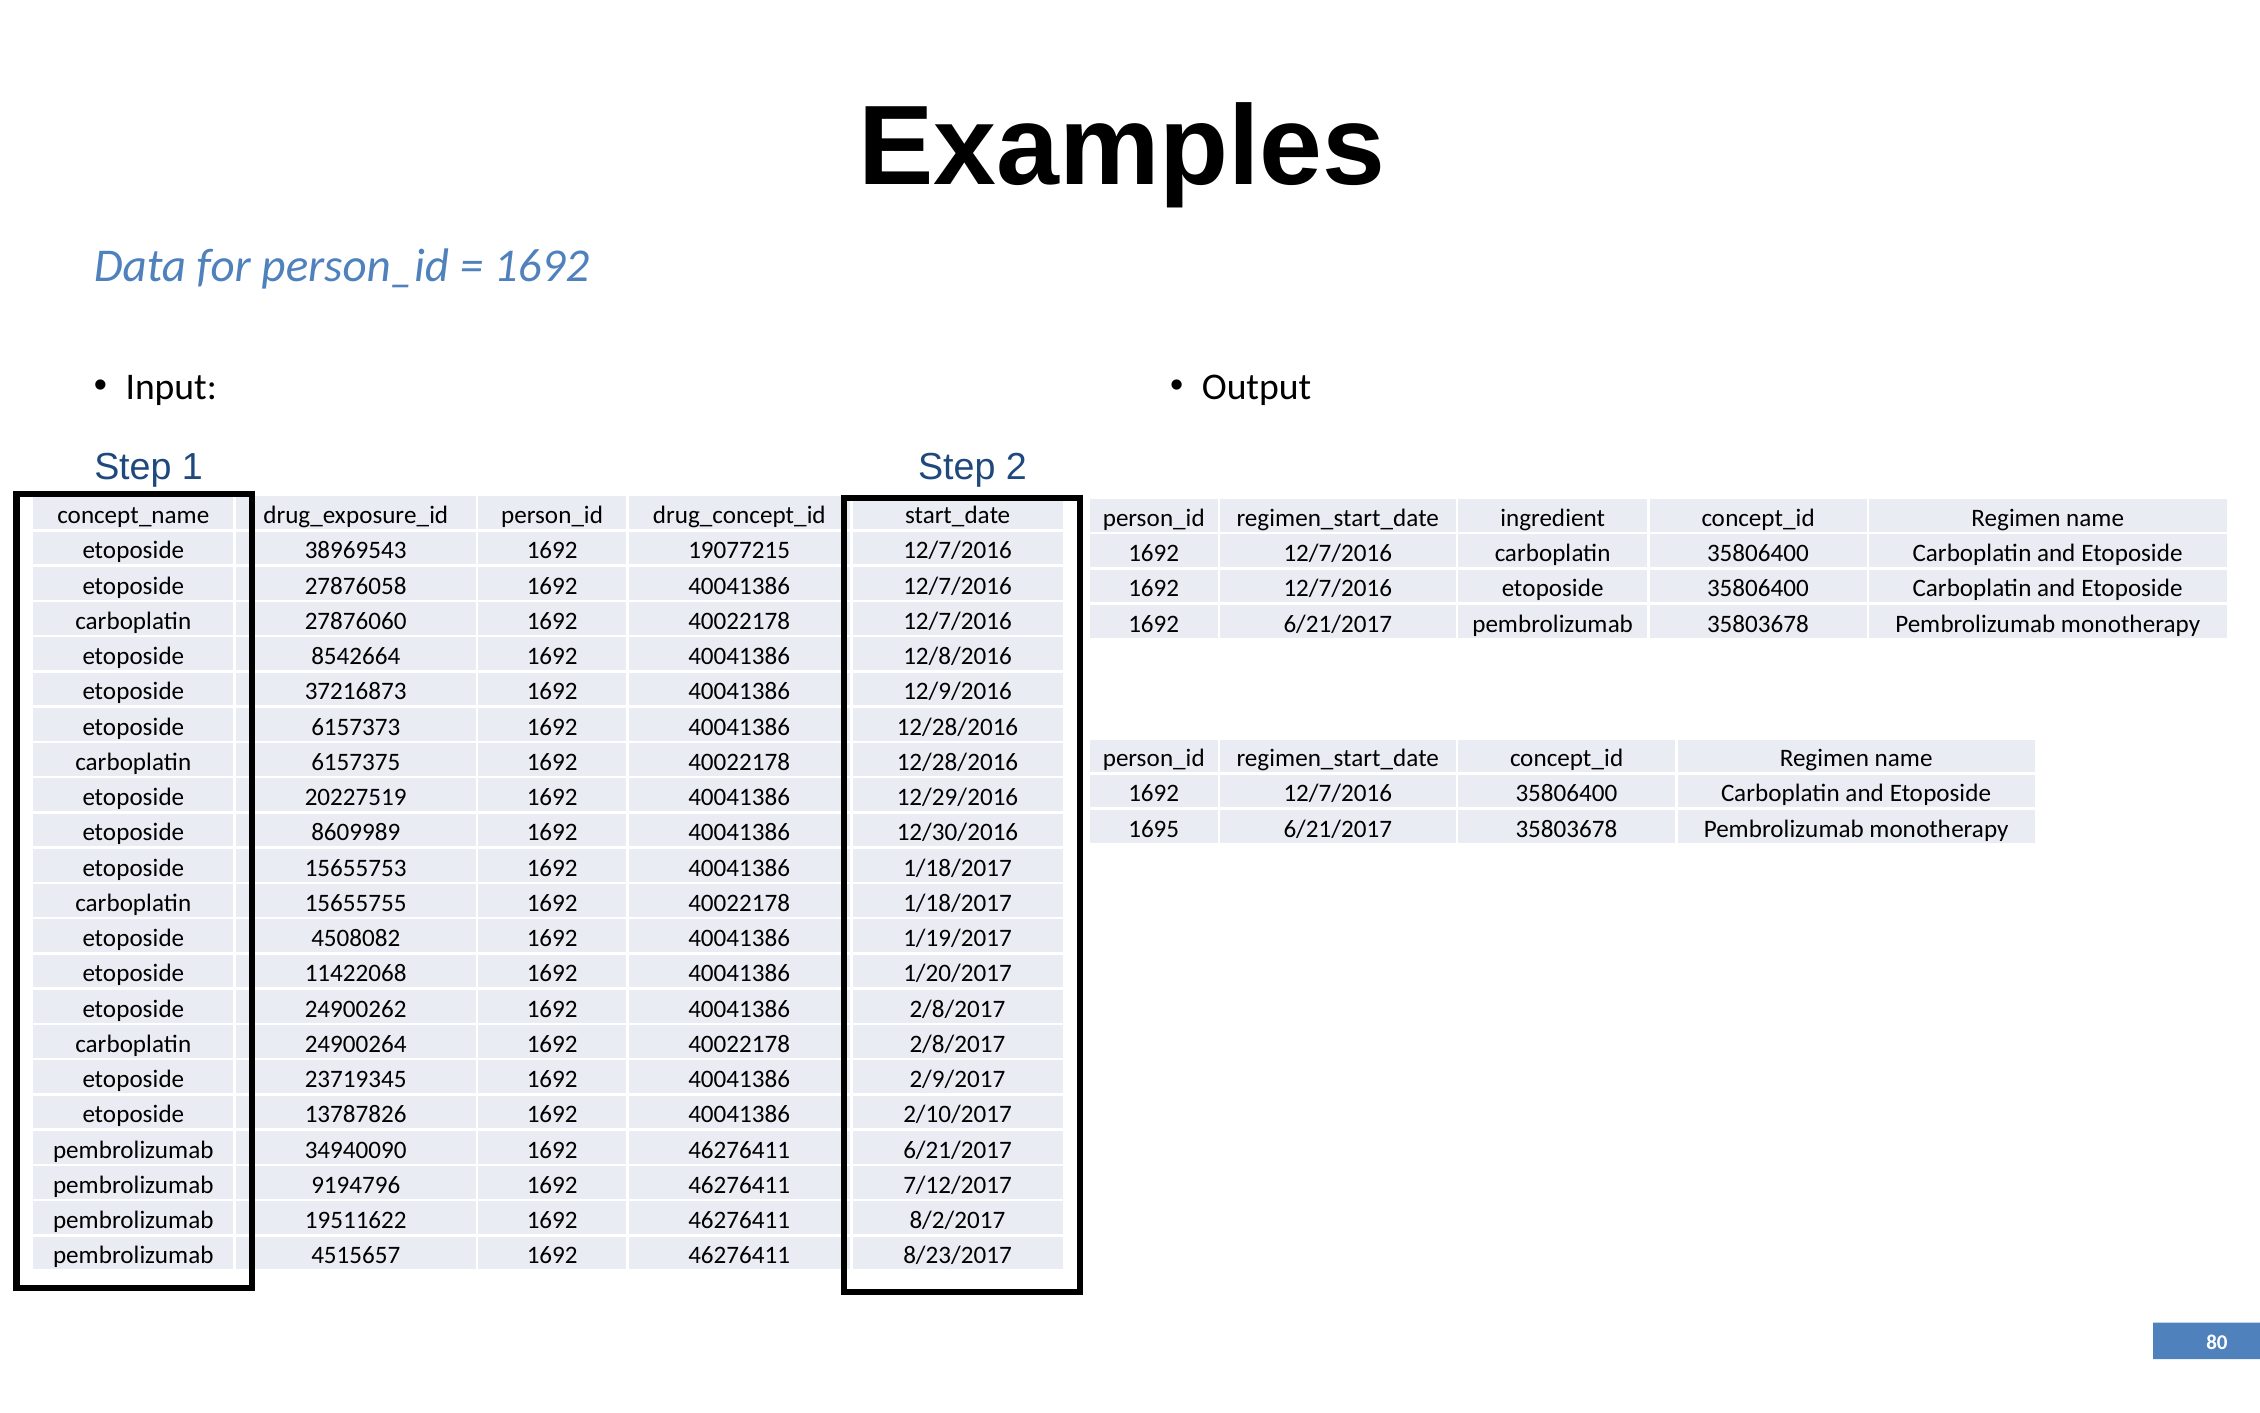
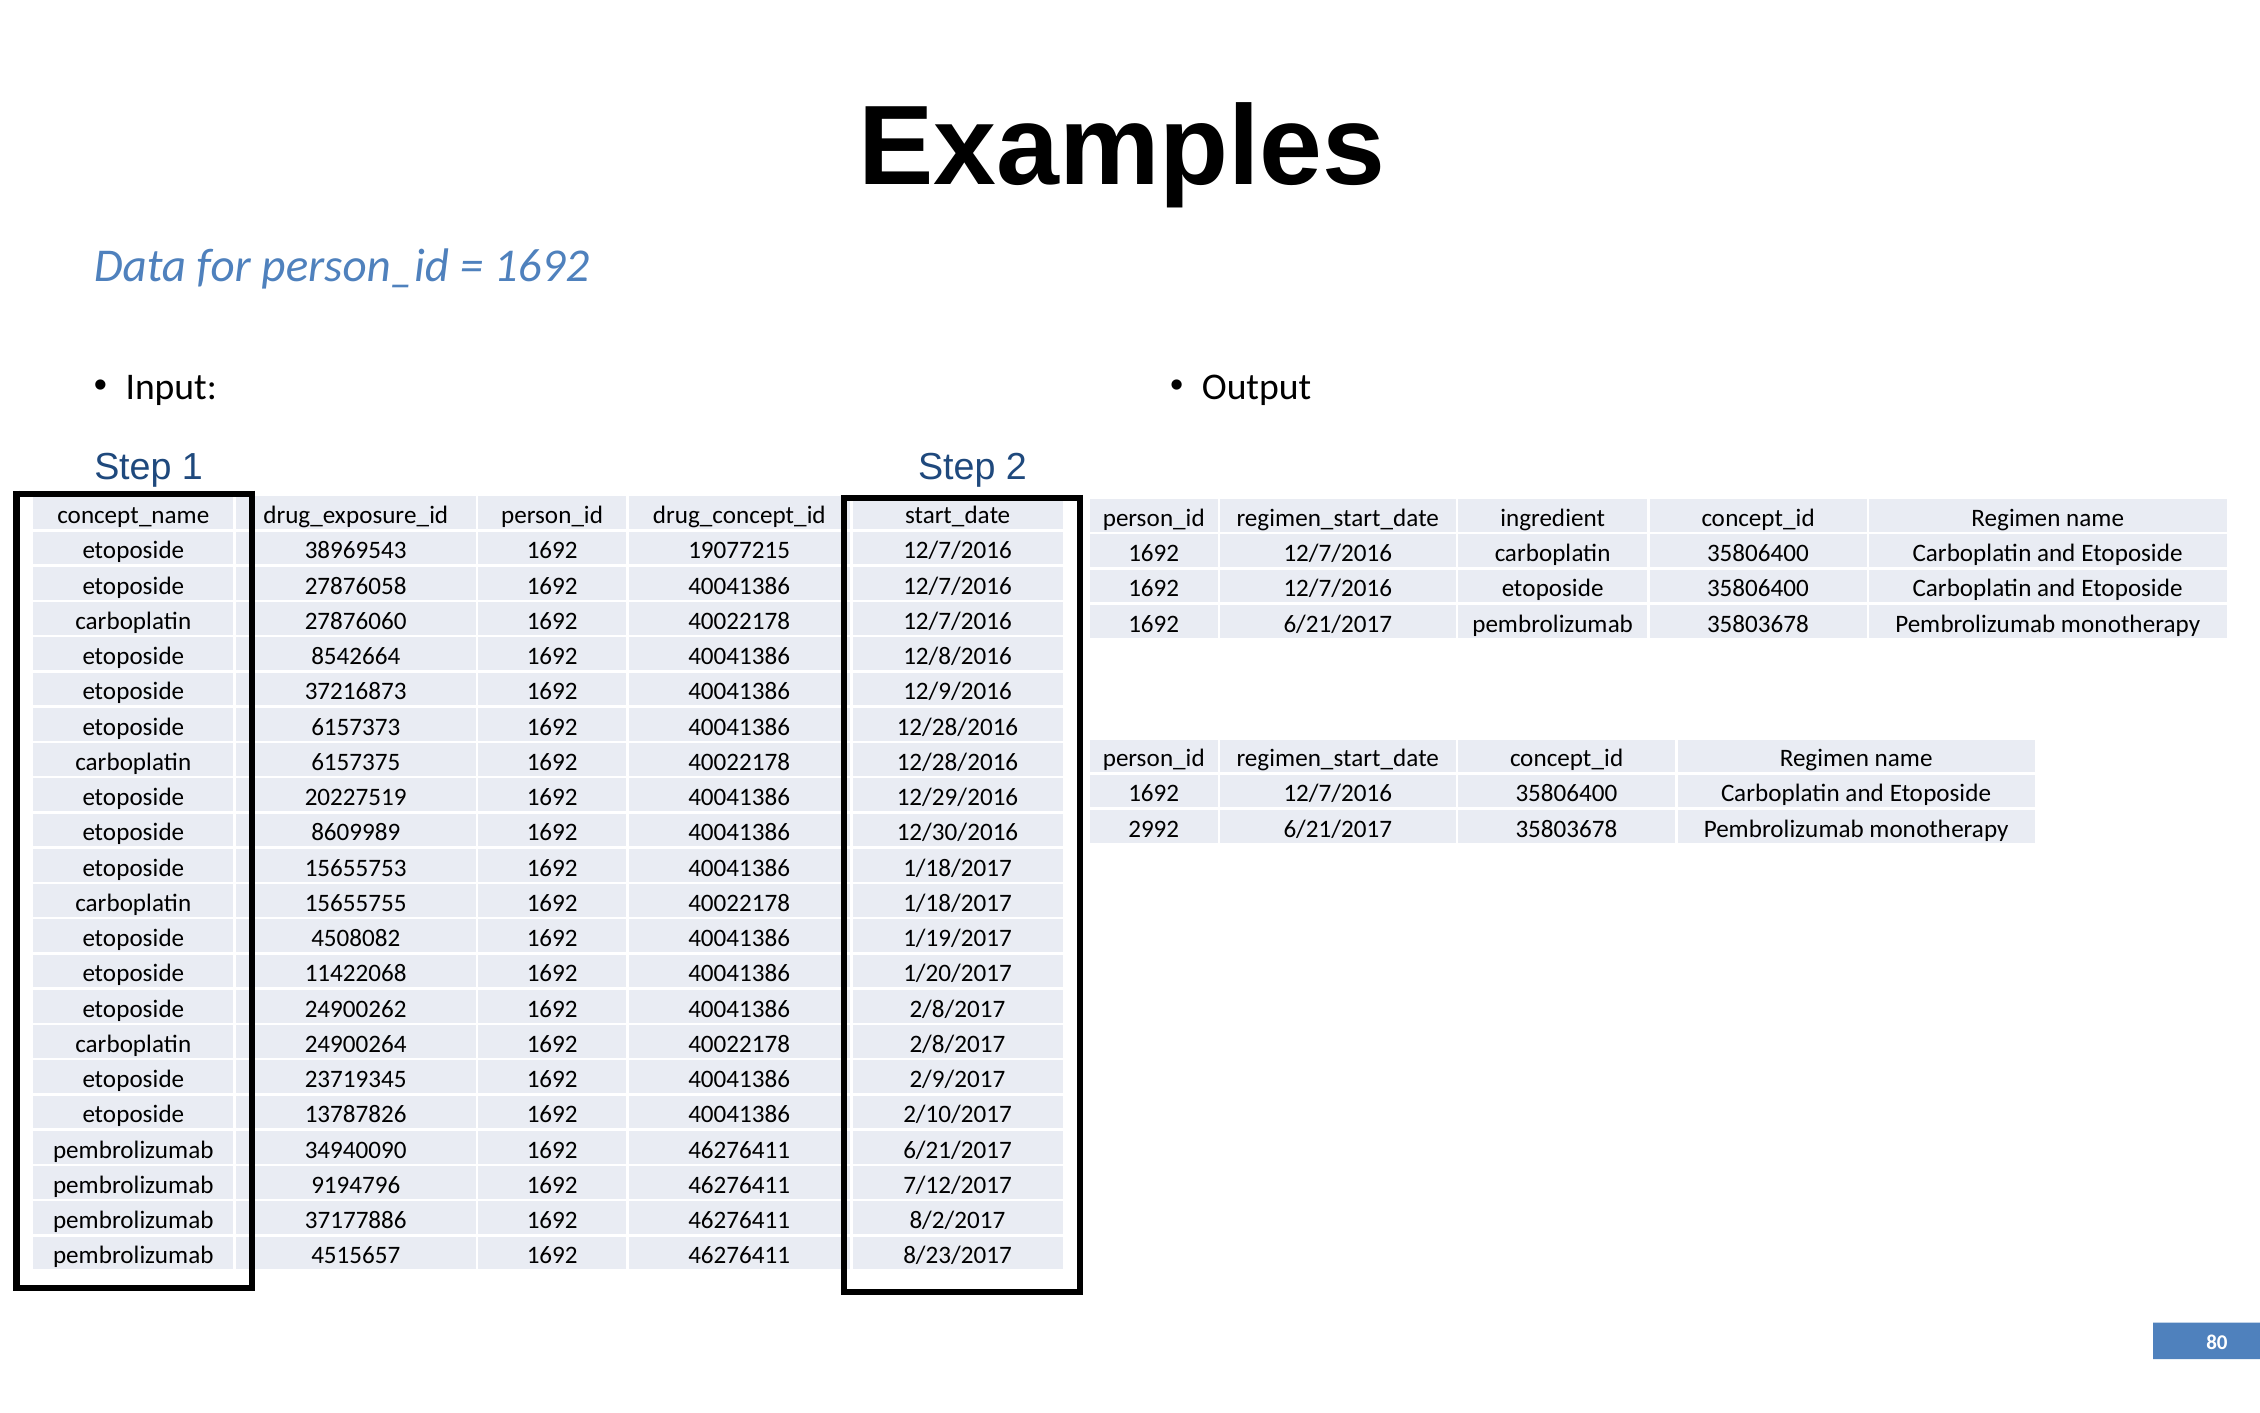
1695: 1695 -> 2992
19511622: 19511622 -> 37177886
